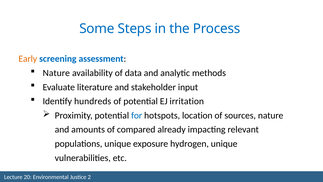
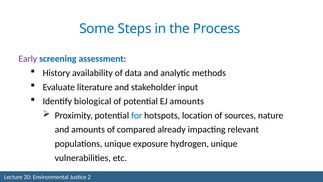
Early colour: orange -> purple
Nature at (56, 73): Nature -> History
hundreds: hundreds -> biological
EJ irritation: irritation -> amounts
